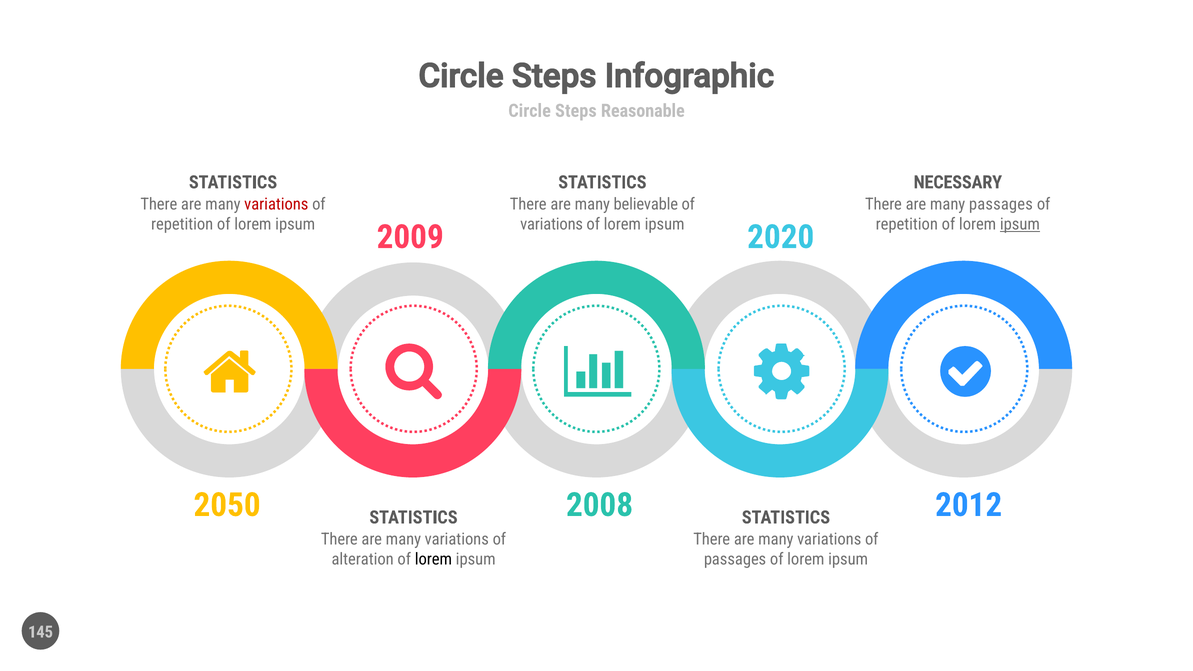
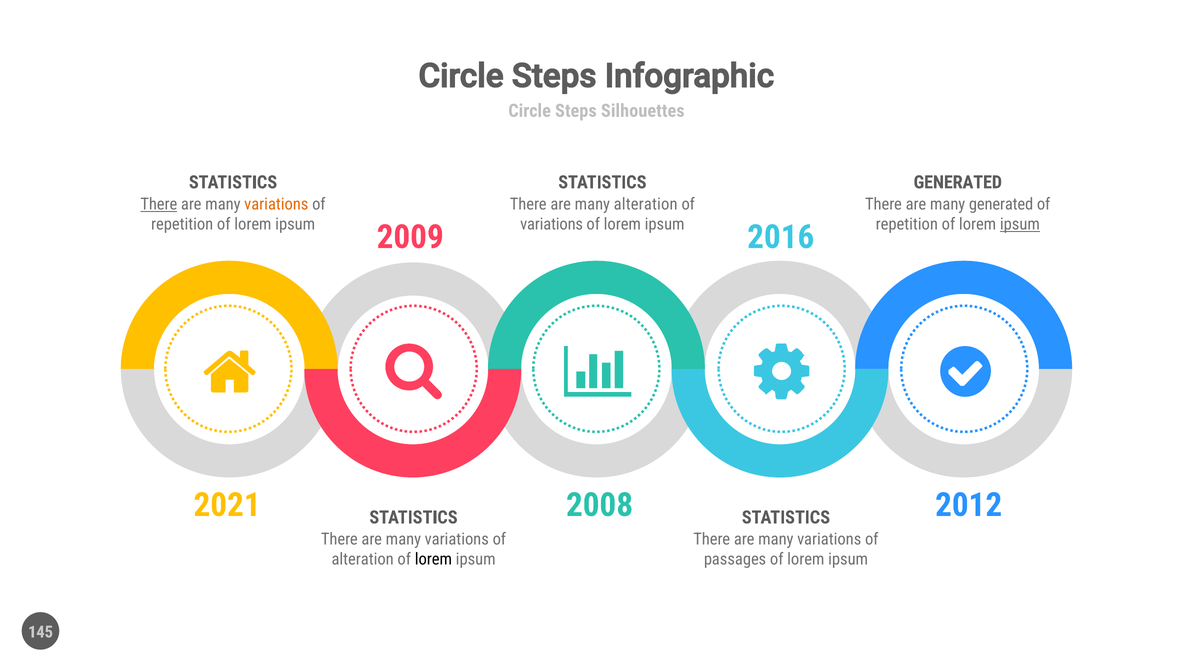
Reasonable: Reasonable -> Silhouettes
NECESSARY at (958, 182): NECESSARY -> GENERATED
There at (159, 204) underline: none -> present
variations at (276, 204) colour: red -> orange
many believable: believable -> alteration
many passages: passages -> generated
2020: 2020 -> 2016
2050: 2050 -> 2021
